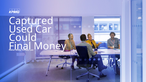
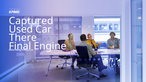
Could: Could -> There
Money: Money -> Engine
